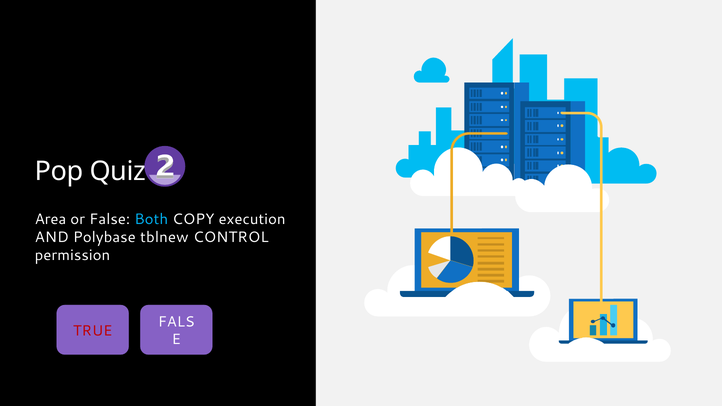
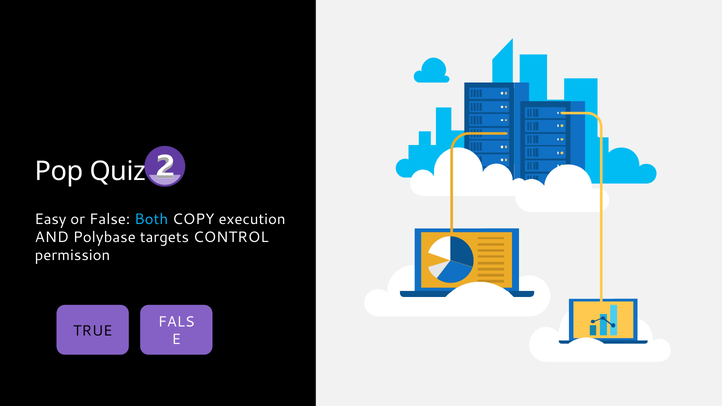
Area: Area -> Easy
tblnew: tblnew -> targets
TRUE colour: red -> black
